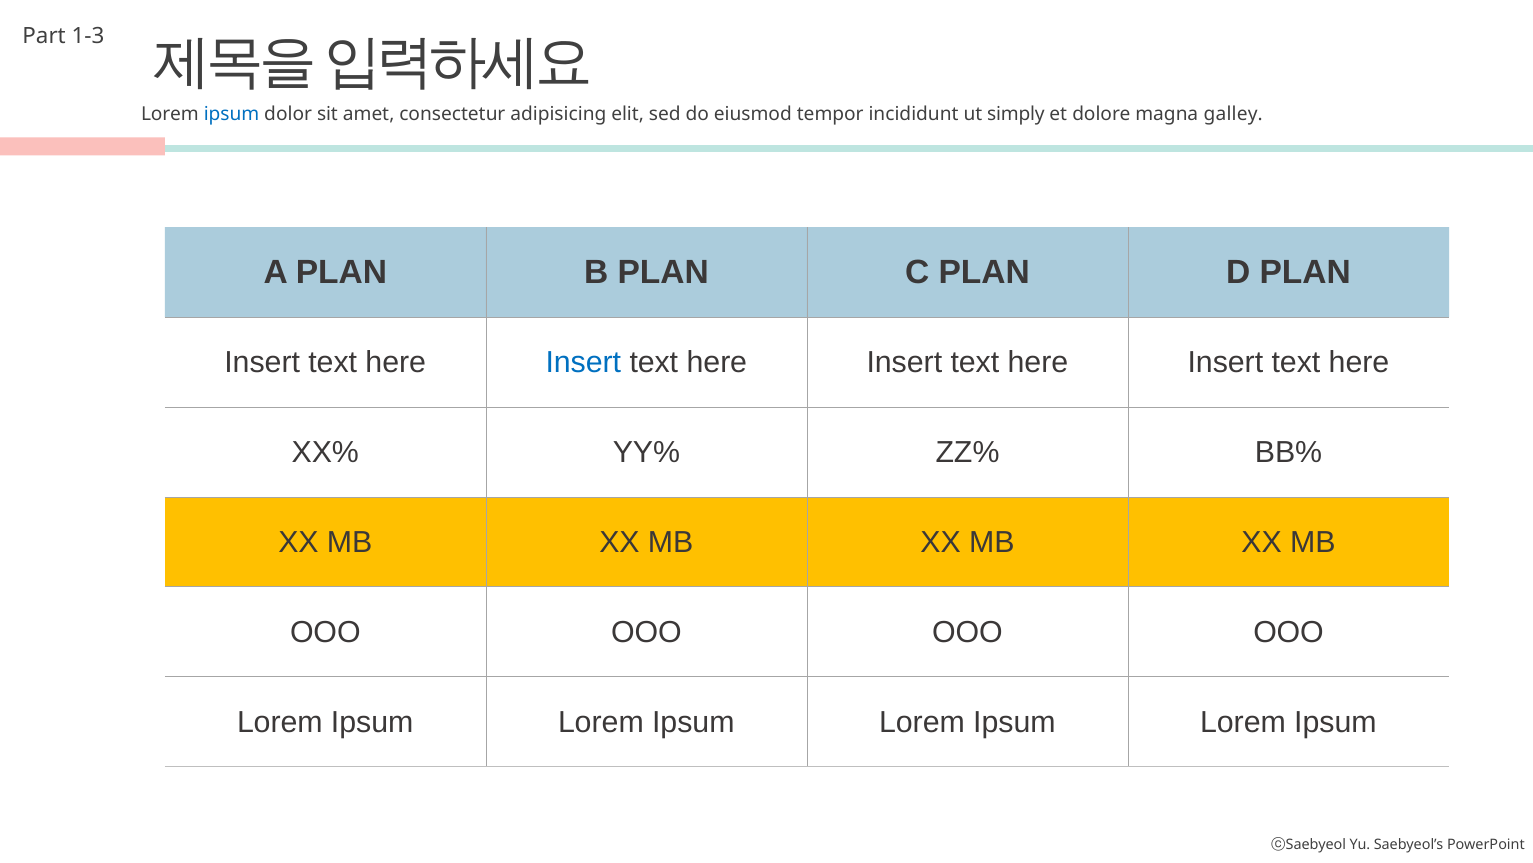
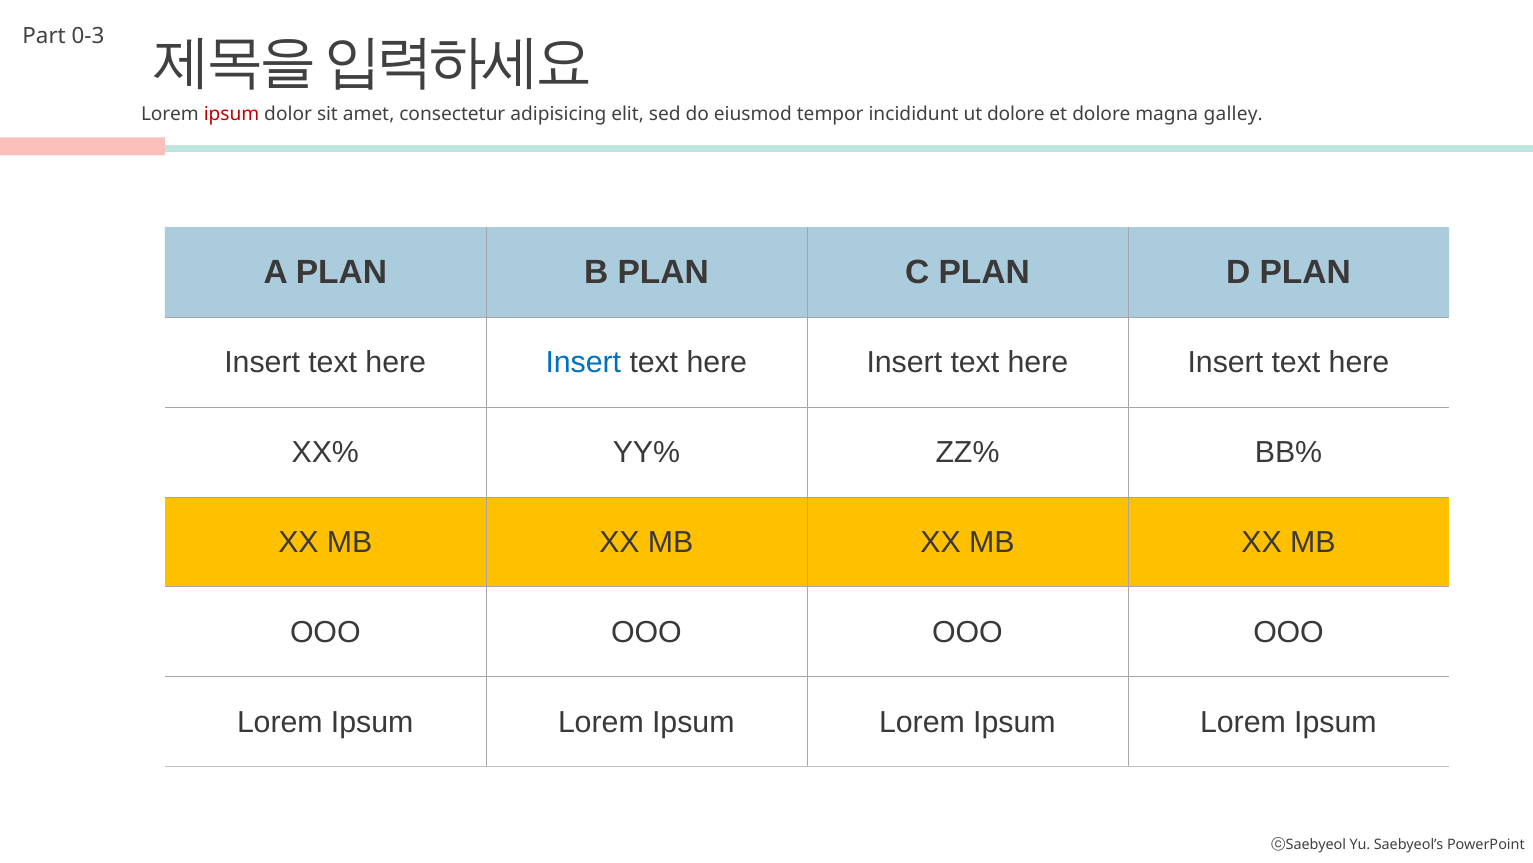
1-3: 1-3 -> 0-3
ipsum at (232, 114) colour: blue -> red
ut simply: simply -> dolore
